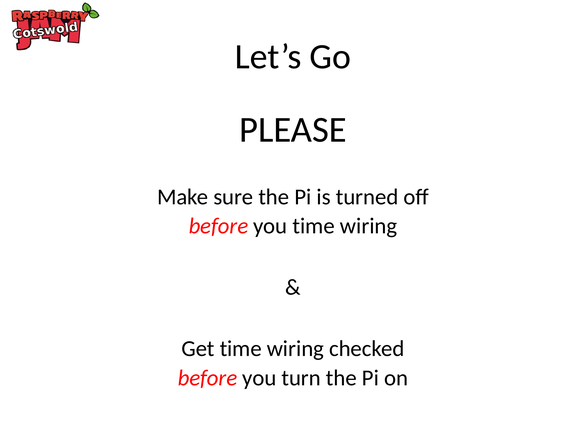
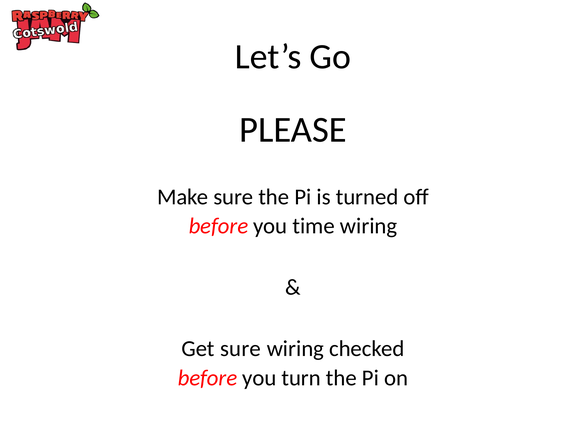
Get time: time -> sure
